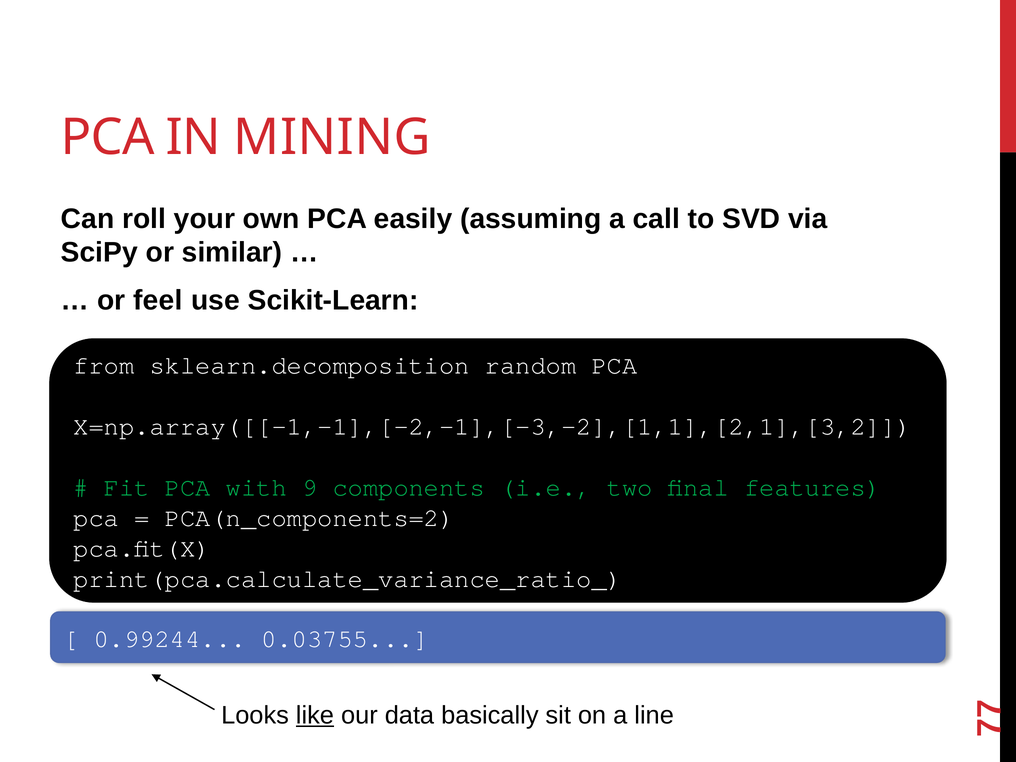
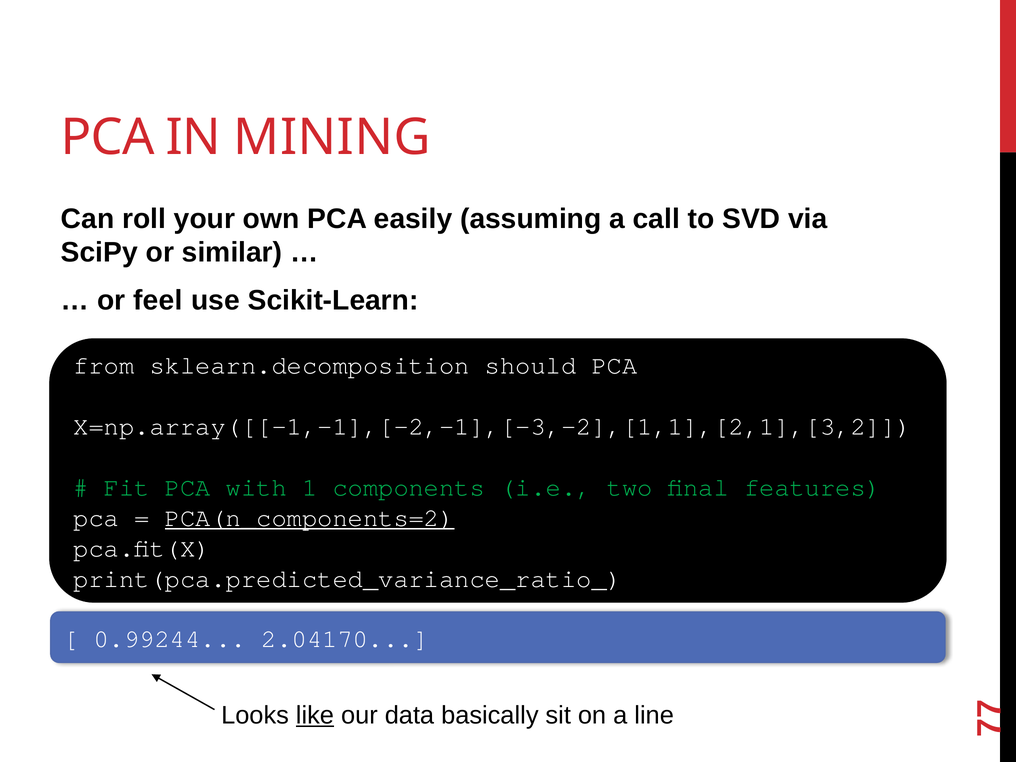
random: random -> should
9: 9 -> 1
PCA(n_components=2 underline: none -> present
print(pca.calculate_variance_ratio_: print(pca.calculate_variance_ratio_ -> print(pca.predicted_variance_ratio_
0.03755: 0.03755 -> 2.04170
